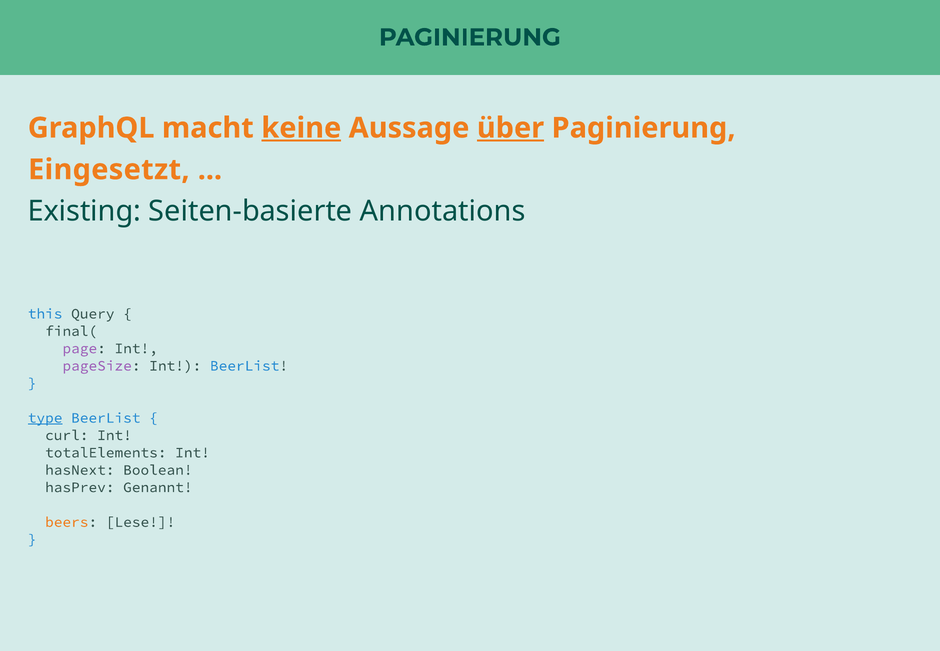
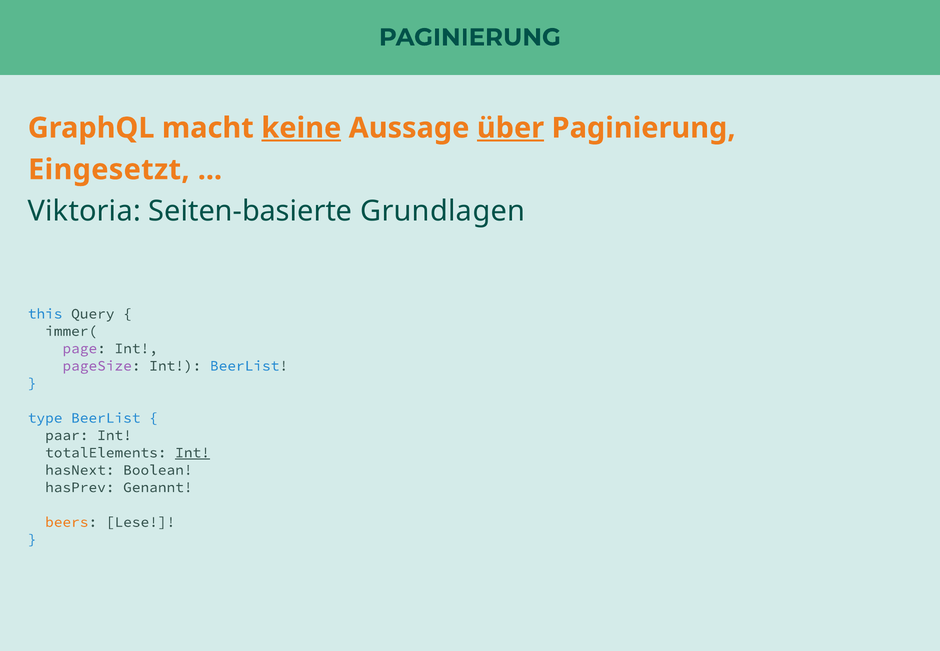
Existing: Existing -> Viktoria
Annotations: Annotations -> Grundlagen
final(: final( -> immer(
type underline: present -> none
curl: curl -> paar
Int at (193, 452) underline: none -> present
